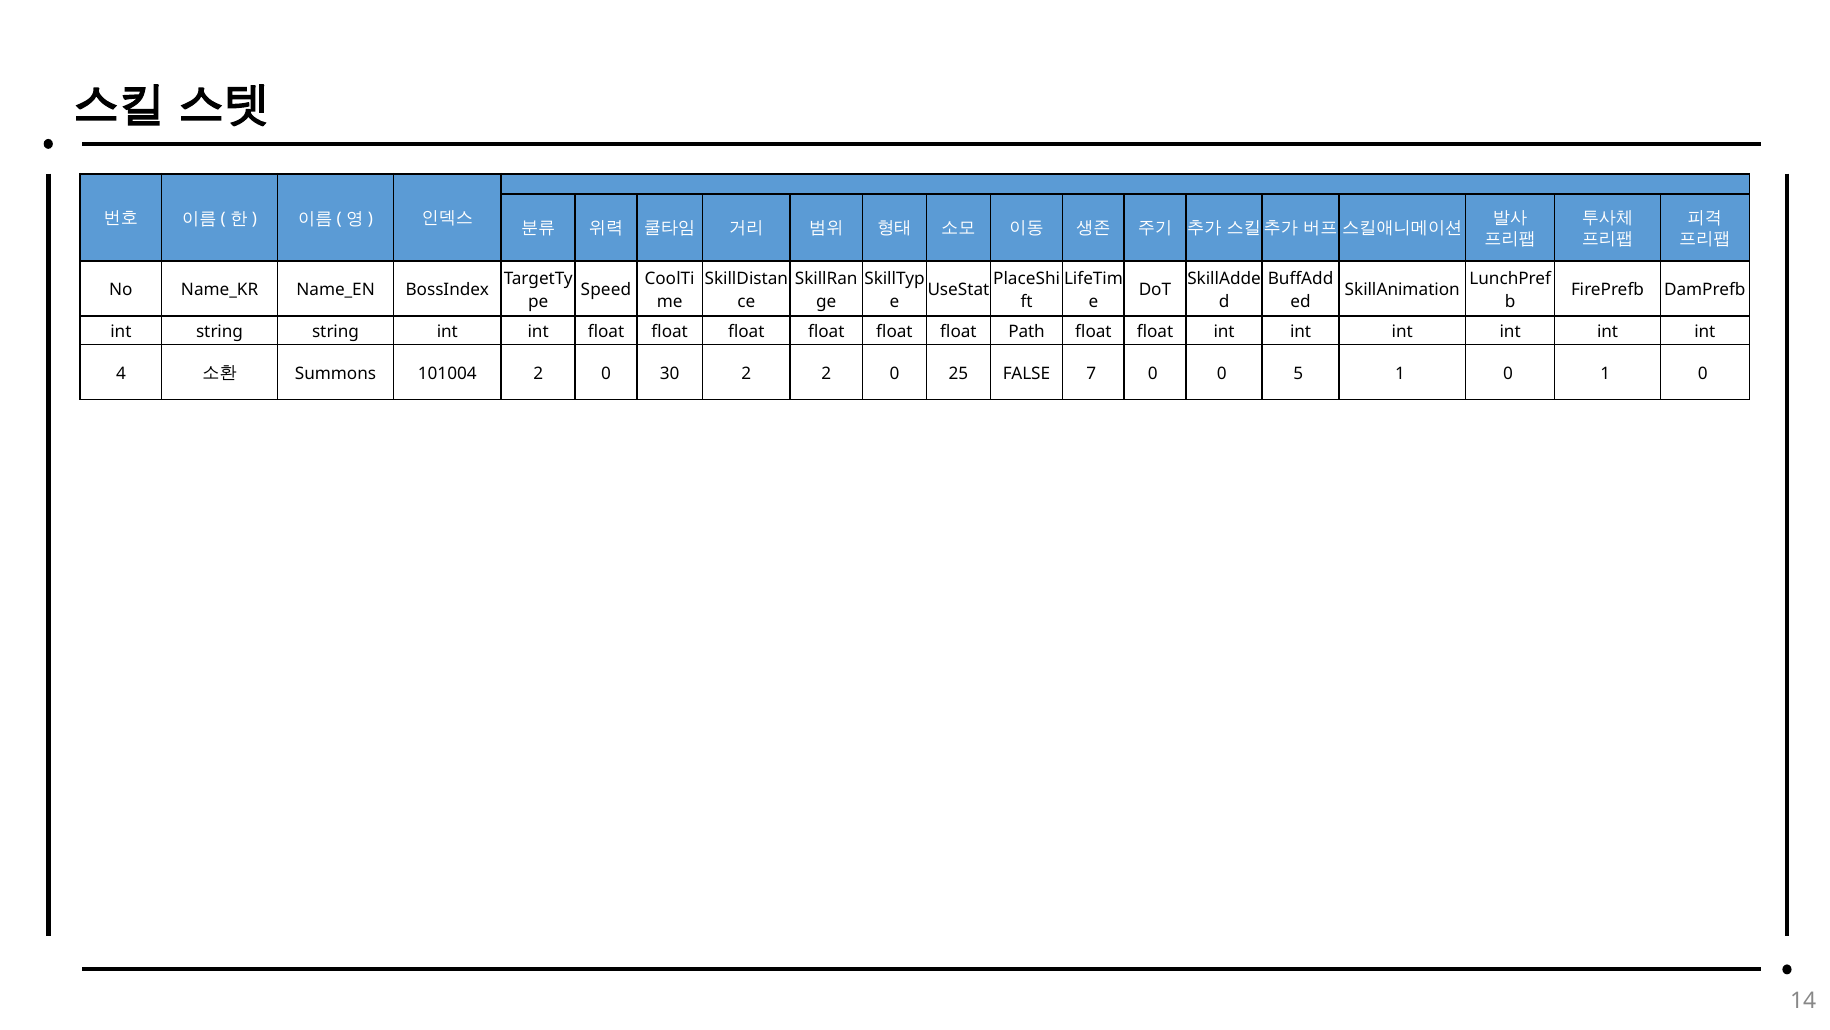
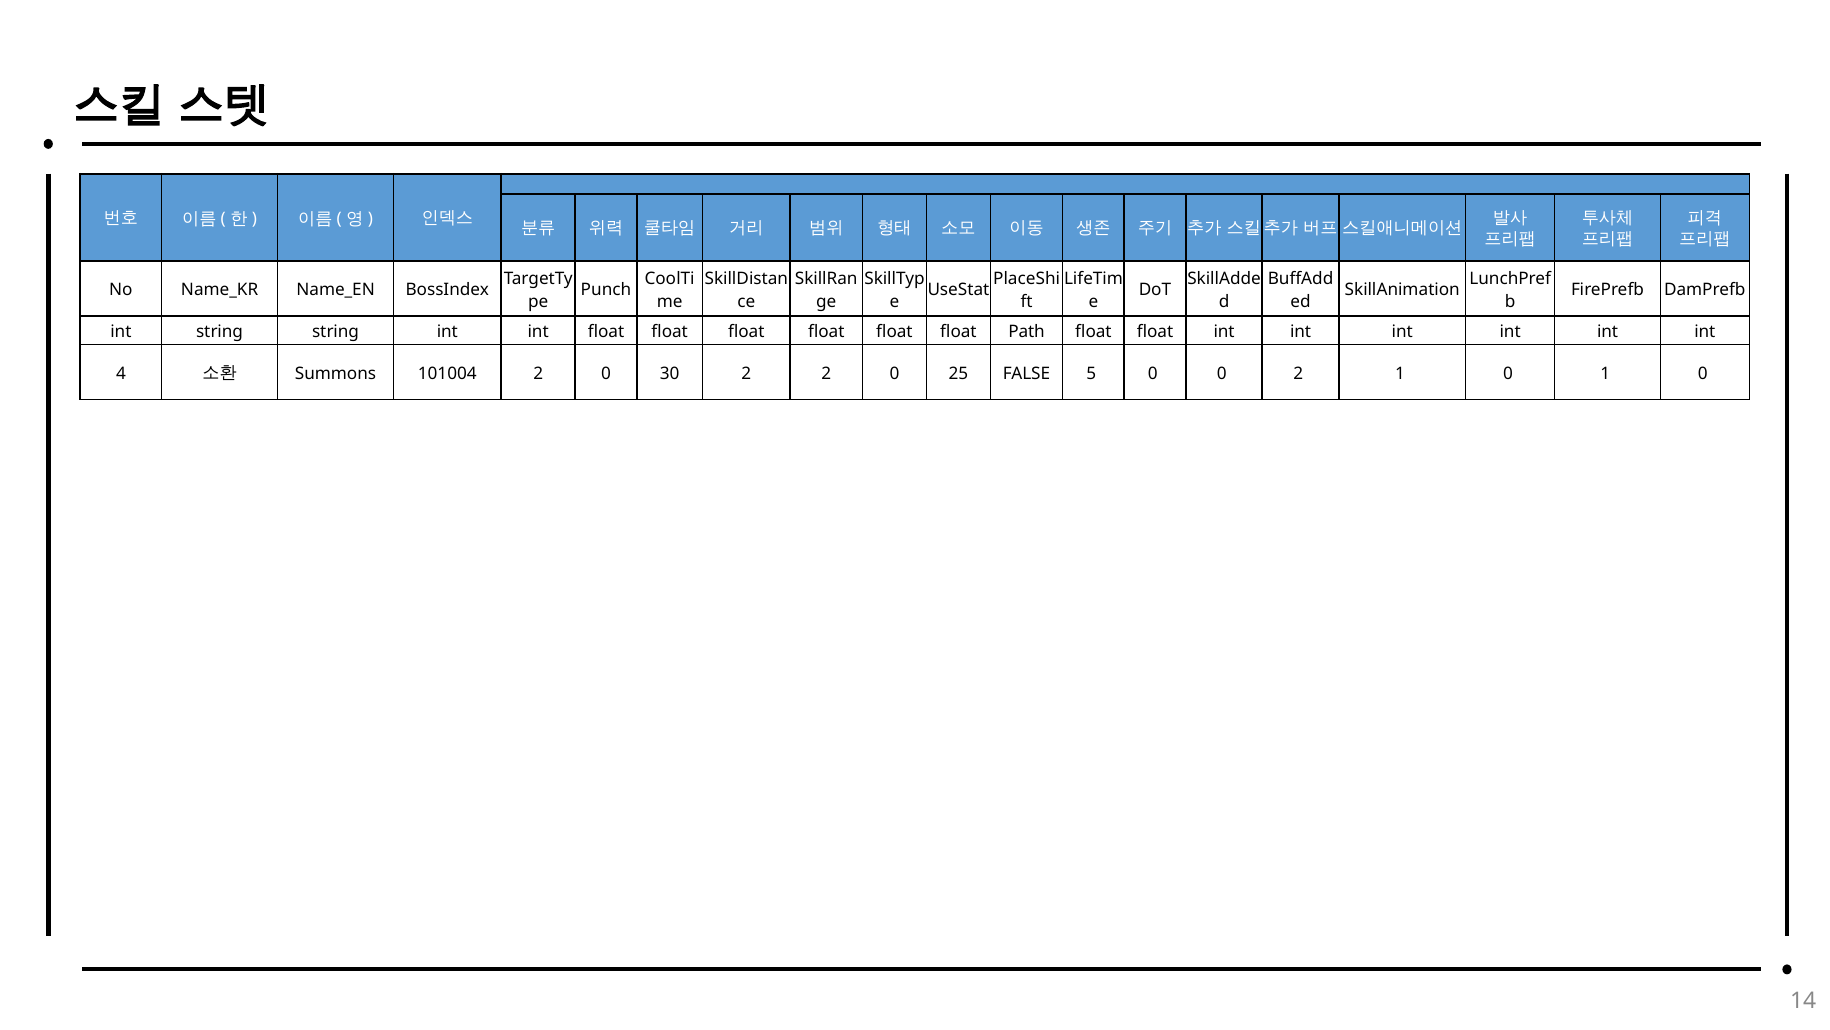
Speed: Speed -> Punch
7: 7 -> 5
0 5: 5 -> 2
